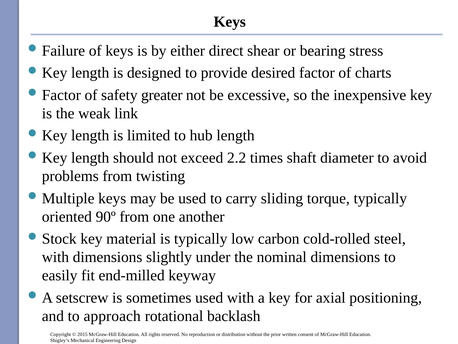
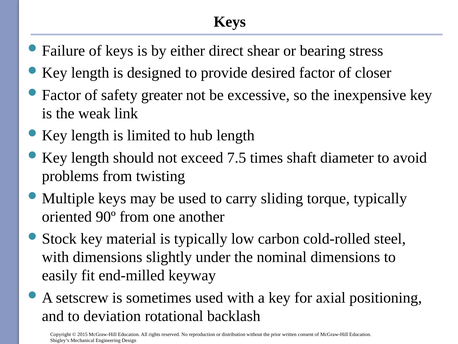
charts: charts -> closer
2.2: 2.2 -> 7.5
approach: approach -> deviation
